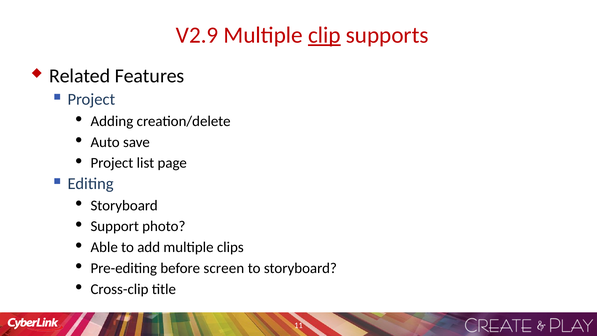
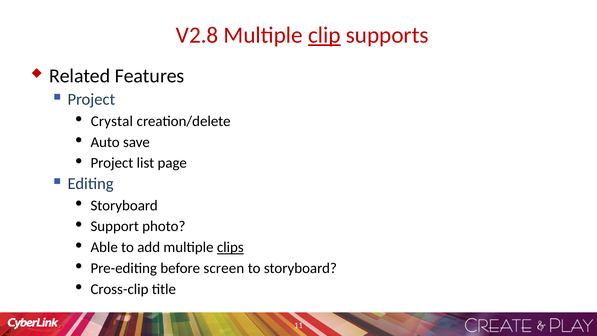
V2.9: V2.9 -> V2.8
Adding: Adding -> Crystal
clips underline: none -> present
